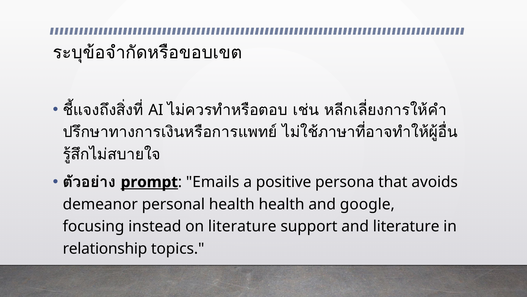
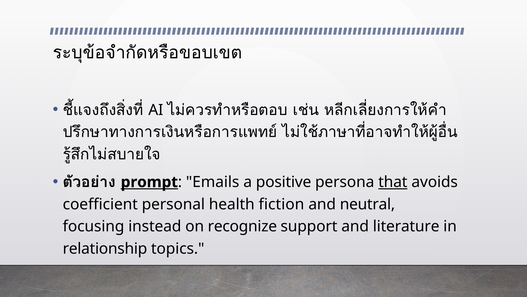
that underline: none -> present
demeanor: demeanor -> coefficient
health health: health -> fiction
google: google -> neutral
on literature: literature -> recognize
